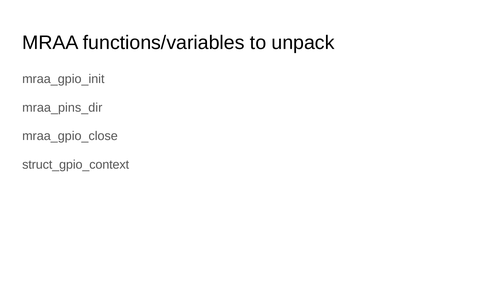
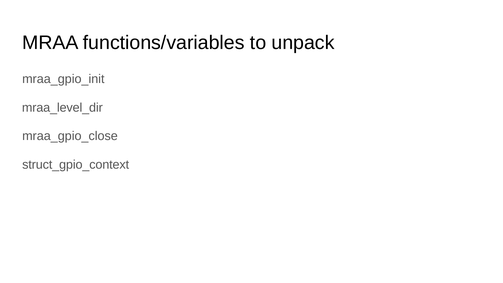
mraa_pins_dir: mraa_pins_dir -> mraa_level_dir
